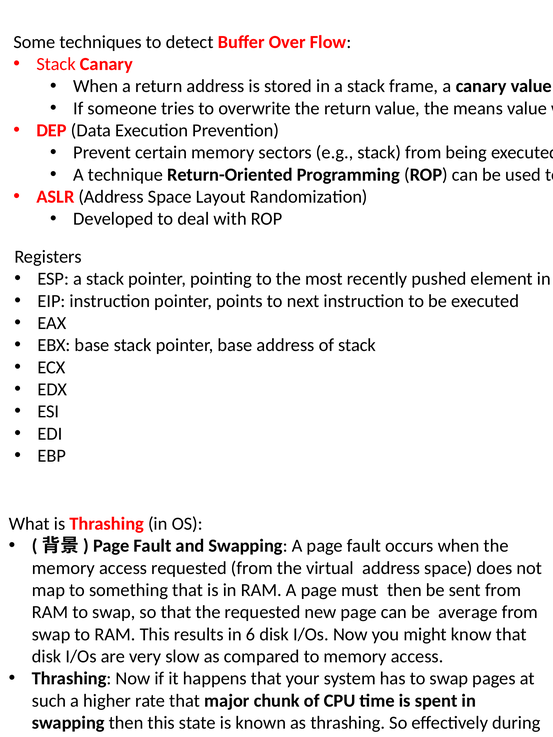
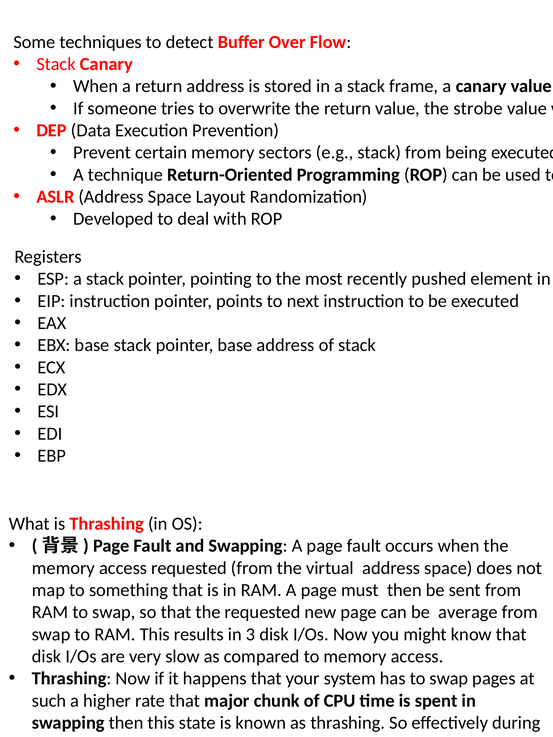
means: means -> strobe
6: 6 -> 3
